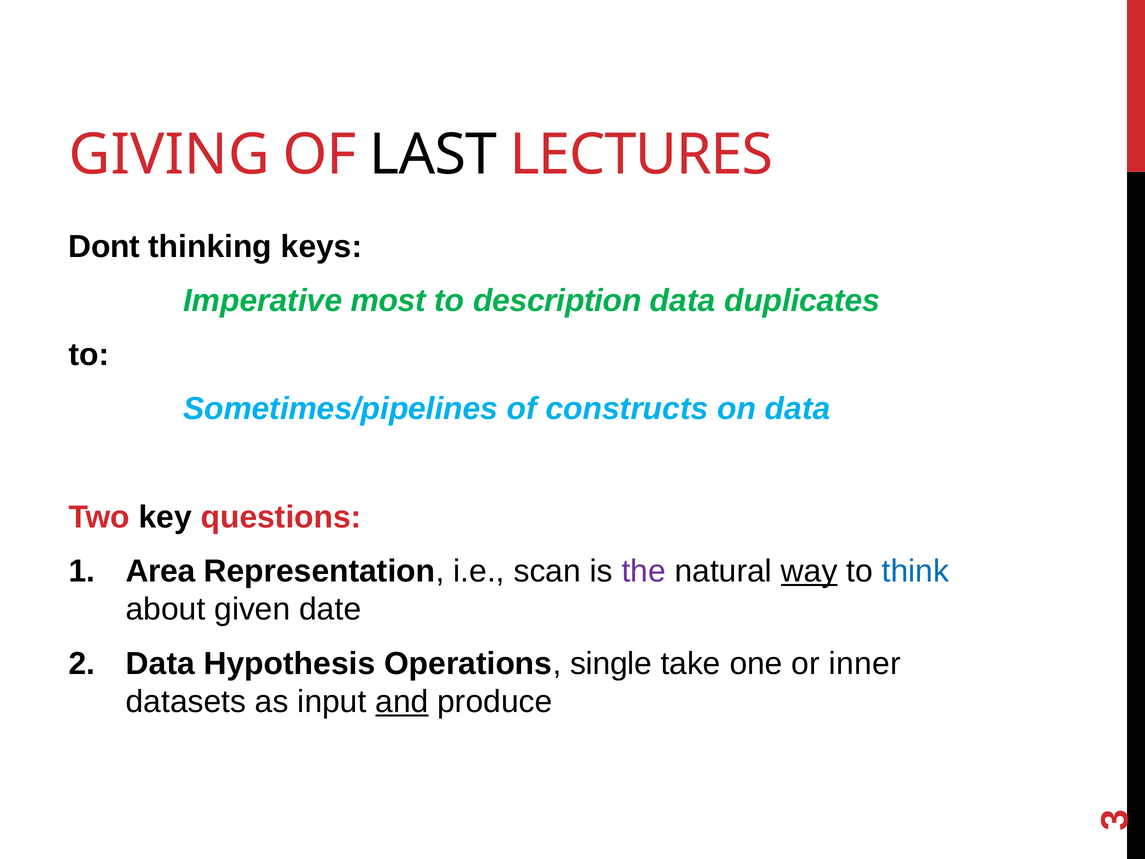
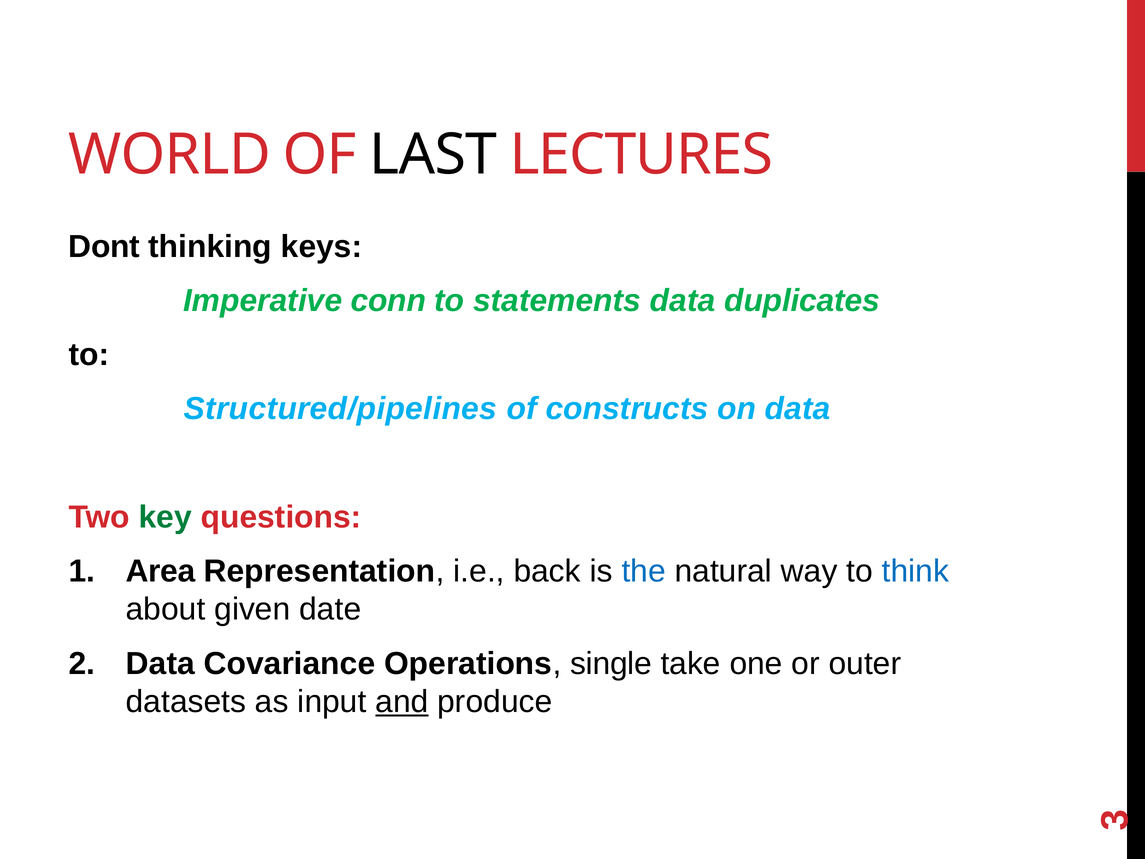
GIVING: GIVING -> WORLD
most: most -> conn
description: description -> statements
Sometimes/pipelines: Sometimes/pipelines -> Structured/pipelines
key colour: black -> green
scan: scan -> back
the colour: purple -> blue
way underline: present -> none
Hypothesis: Hypothesis -> Covariance
inner: inner -> outer
